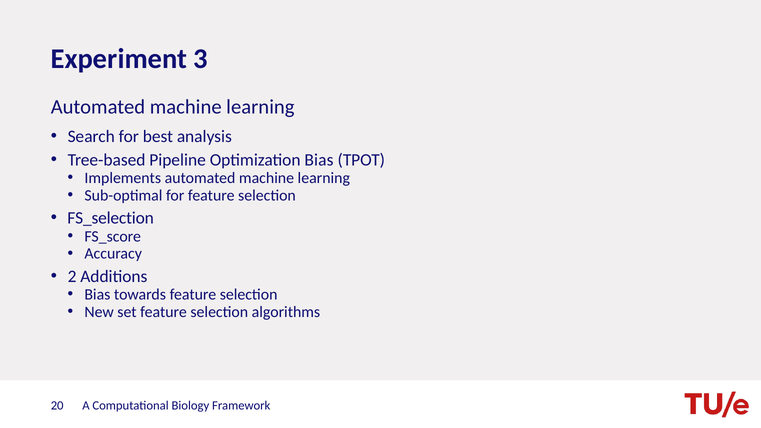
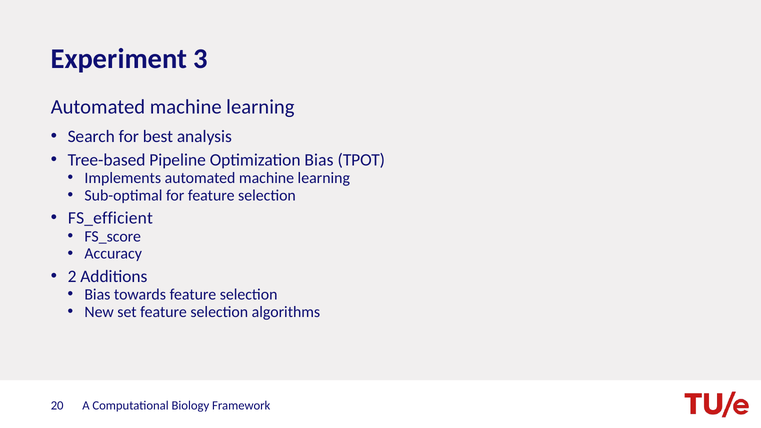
FS_selection: FS_selection -> FS_efficient
